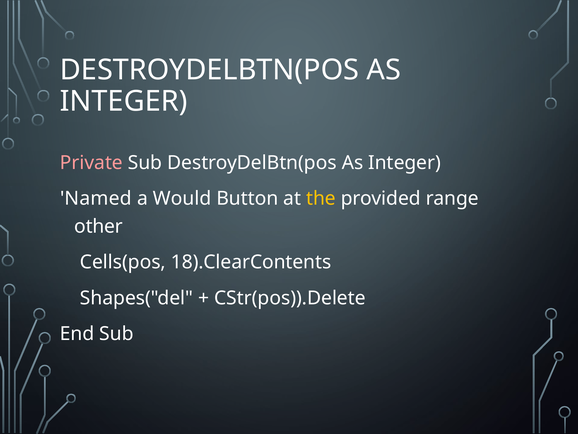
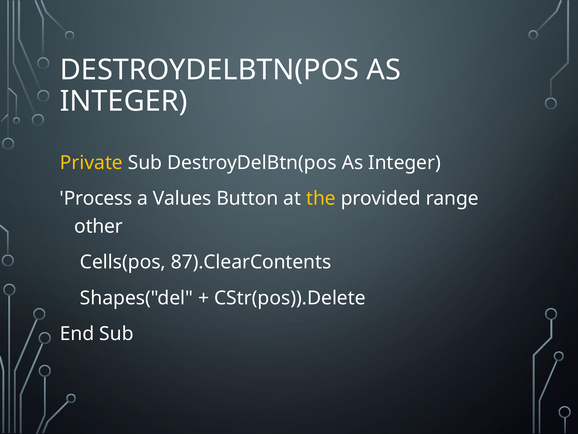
Private colour: pink -> yellow
Named: Named -> Process
Would: Would -> Values
18).ClearContents: 18).ClearContents -> 87).ClearContents
